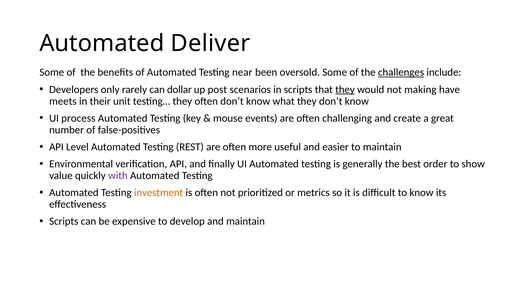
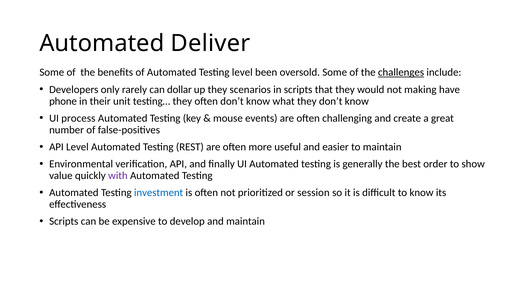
Testing near: near -> level
up post: post -> they
they at (345, 90) underline: present -> none
meets: meets -> phone
investment colour: orange -> blue
metrics: metrics -> session
